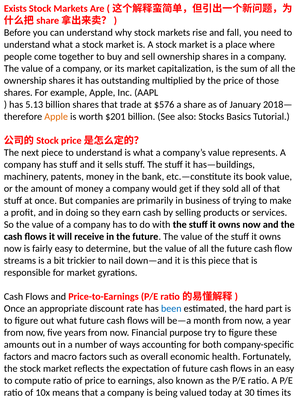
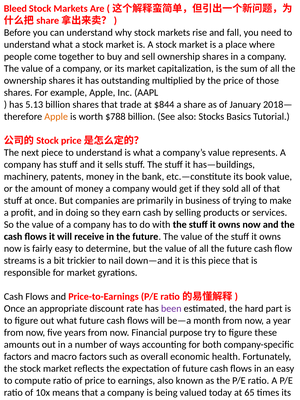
Exists: Exists -> Bleed
$576: $576 -> $844
$201: $201 -> $788
been colour: blue -> purple
30: 30 -> 65
